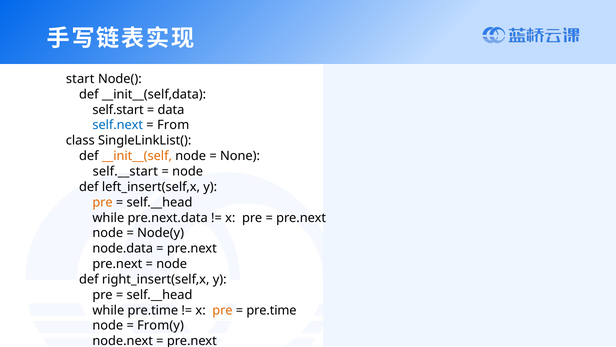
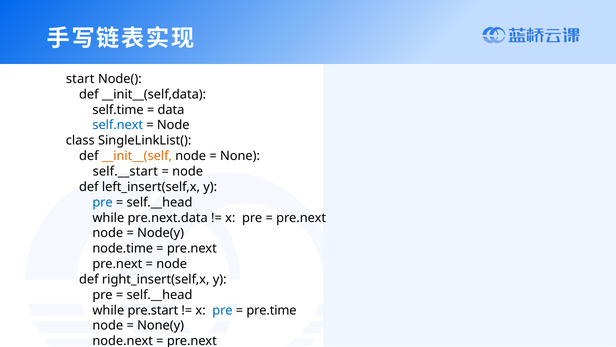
self.start: self.start -> self.time
From at (173, 125): From -> Node
pre at (103, 202) colour: orange -> blue
node.data: node.data -> node.time
while pre.time: pre.time -> pre.start
pre at (222, 310) colour: orange -> blue
From(y: From(y -> None(y
